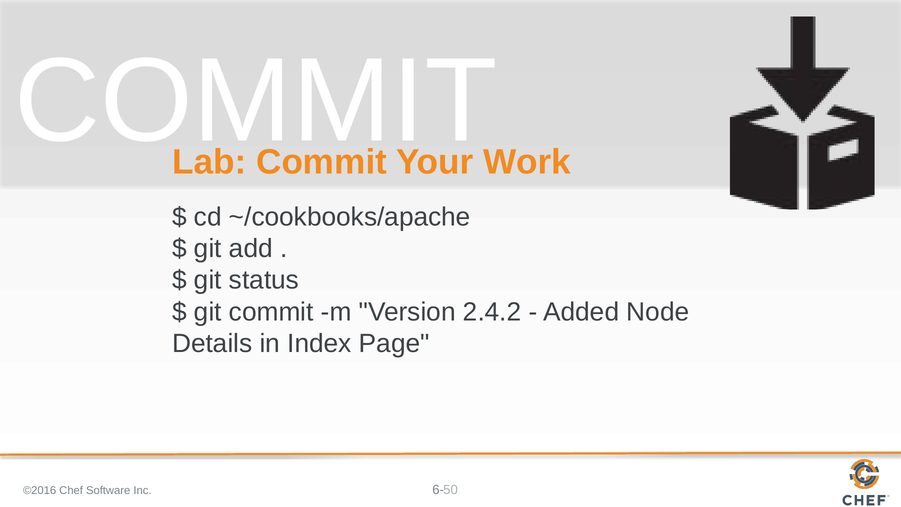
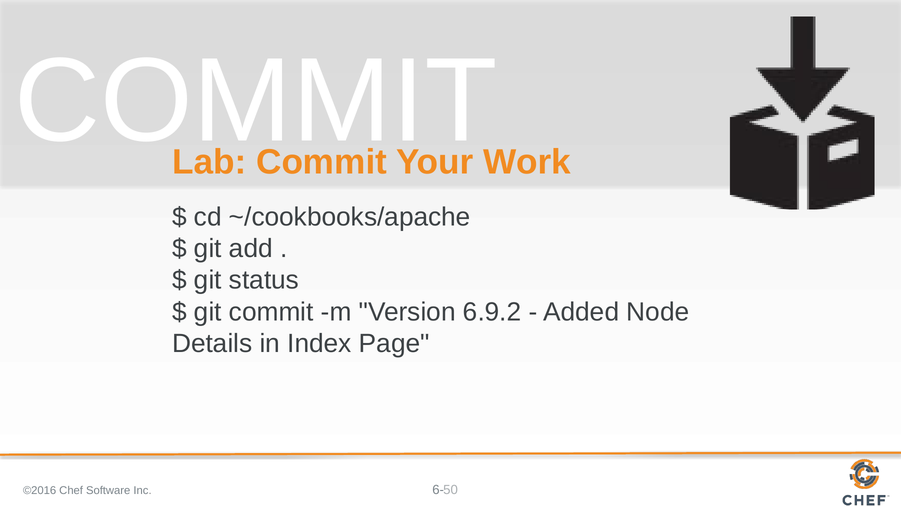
2.4.2: 2.4.2 -> 6.9.2
